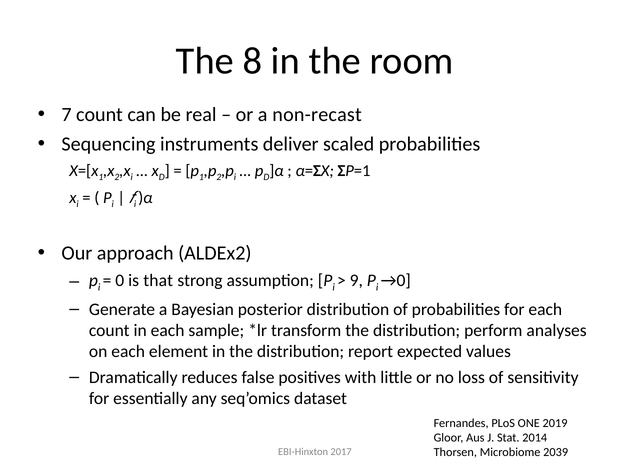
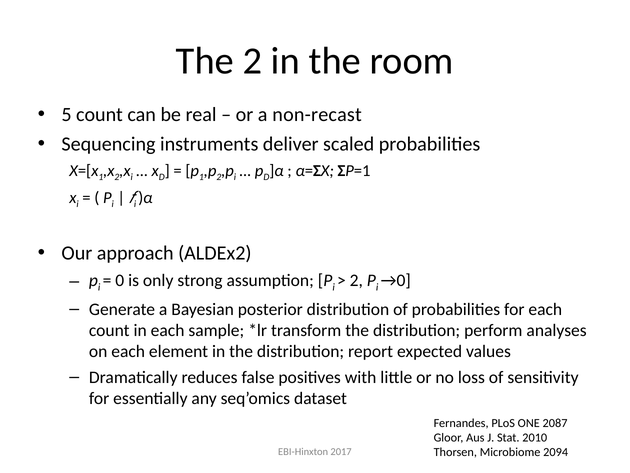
The 8: 8 -> 2
7: 7 -> 5
that: that -> only
9 at (356, 280): 9 -> 2
2019: 2019 -> 2087
2014: 2014 -> 2010
2039: 2039 -> 2094
